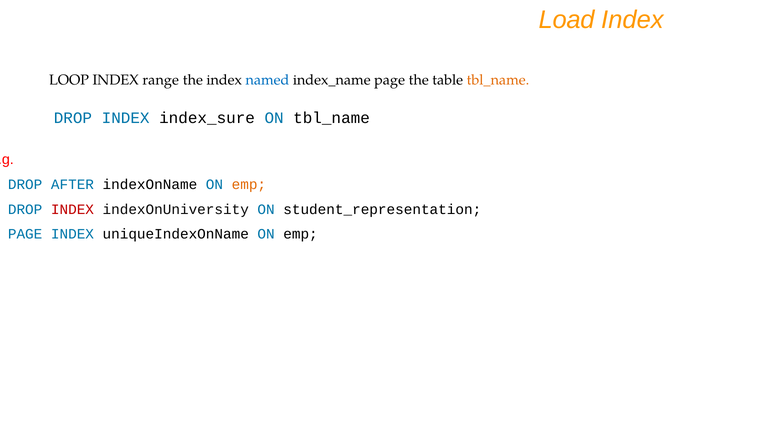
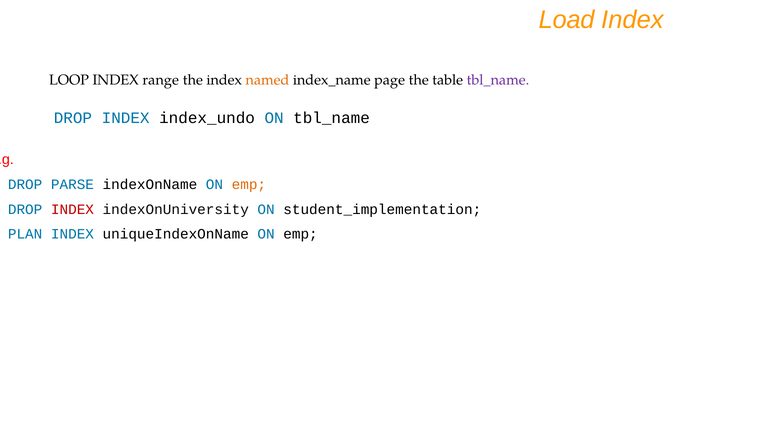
named colour: blue -> orange
tbl_name at (498, 80) colour: orange -> purple
index_sure: index_sure -> index_undo
AFTER: AFTER -> PARSE
student_representation: student_representation -> student_implementation
PAGE at (25, 234): PAGE -> PLAN
